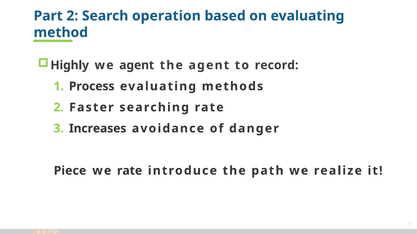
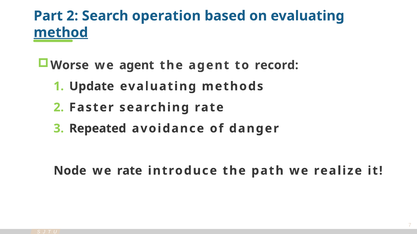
method underline: none -> present
Highly: Highly -> Worse
Process: Process -> Update
Increases: Increases -> Repeated
Piece: Piece -> Node
